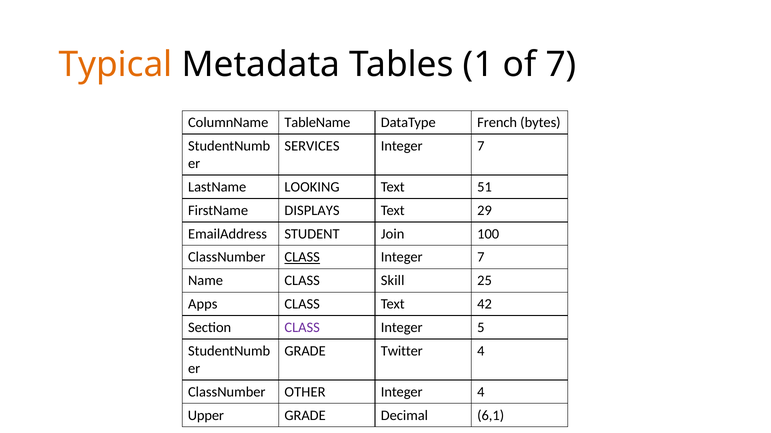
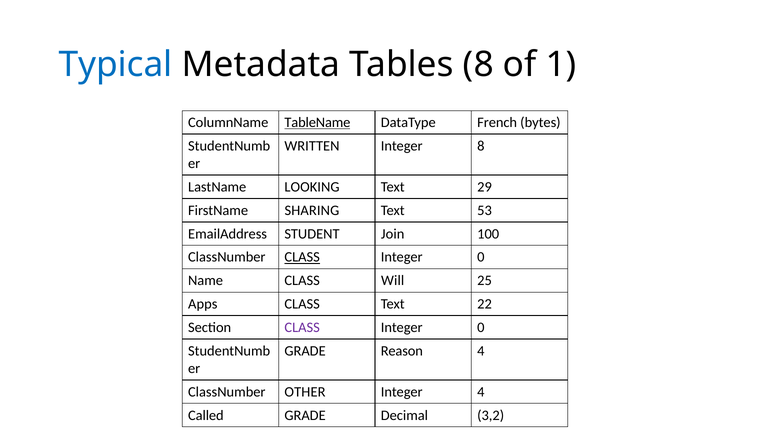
Typical colour: orange -> blue
Tables 1: 1 -> 8
of 7: 7 -> 1
TableName underline: none -> present
SERVICES: SERVICES -> WRITTEN
7 at (481, 146): 7 -> 8
51: 51 -> 29
DISPLAYS: DISPLAYS -> SHARING
29: 29 -> 53
7 at (481, 258): 7 -> 0
Skill: Skill -> Will
42: 42 -> 22
5 at (481, 328): 5 -> 0
Twitter: Twitter -> Reason
Upper: Upper -> Called
6,1: 6,1 -> 3,2
